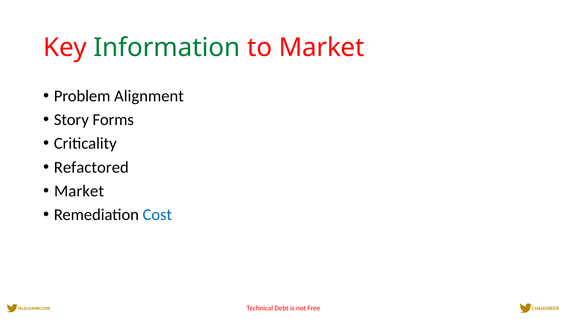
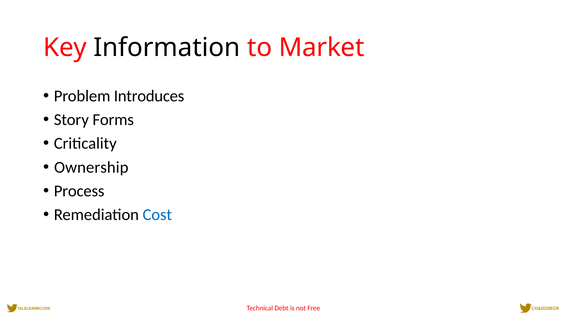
Information colour: green -> black
Alignment: Alignment -> Introduces
Refactored: Refactored -> Ownership
Market at (79, 191): Market -> Process
